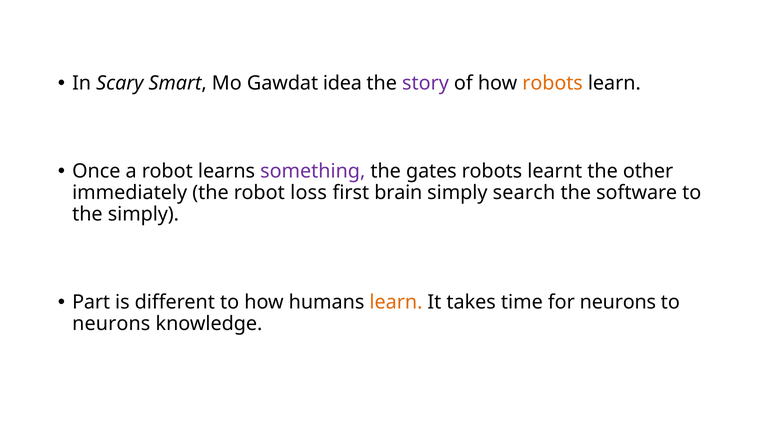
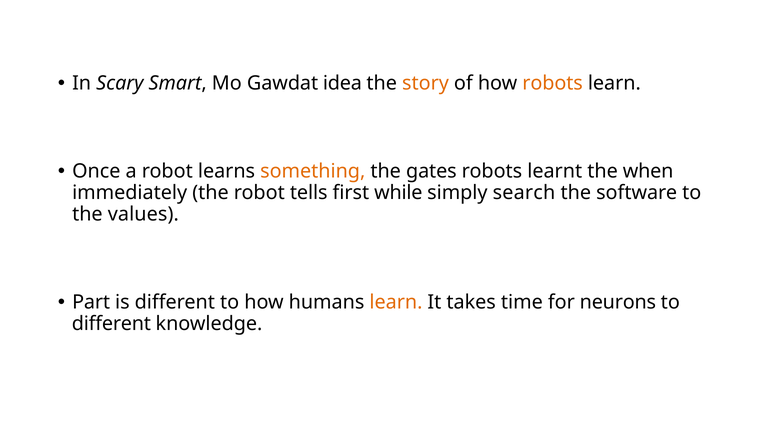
story colour: purple -> orange
something colour: purple -> orange
other: other -> when
loss: loss -> tells
brain: brain -> while
the simply: simply -> values
neurons at (111, 323): neurons -> different
